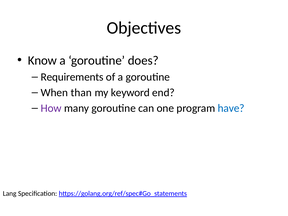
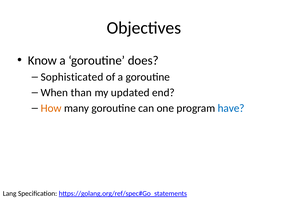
Requirements: Requirements -> Sophisticated
keyword: keyword -> updated
How colour: purple -> orange
